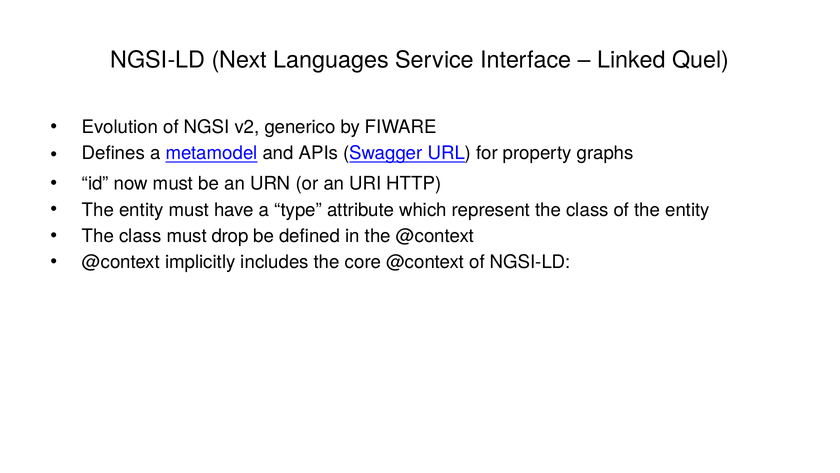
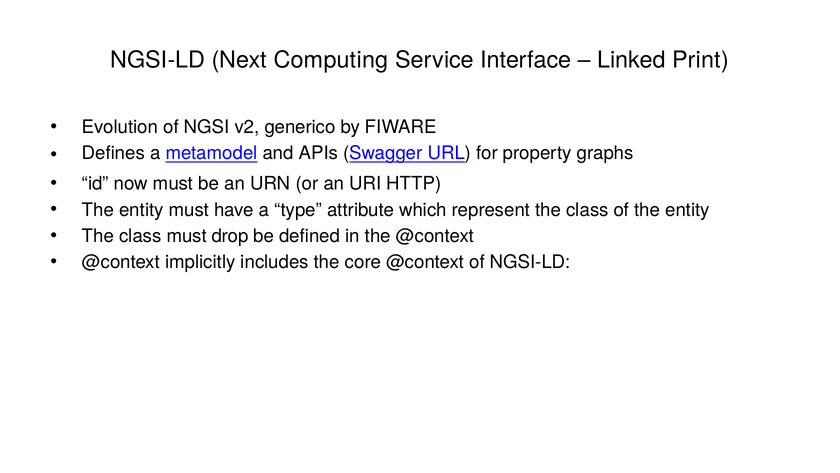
Languages: Languages -> Computing
Quel: Quel -> Print
